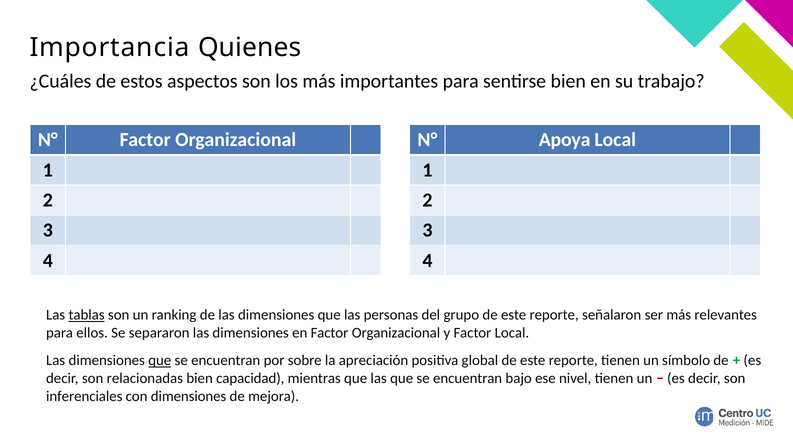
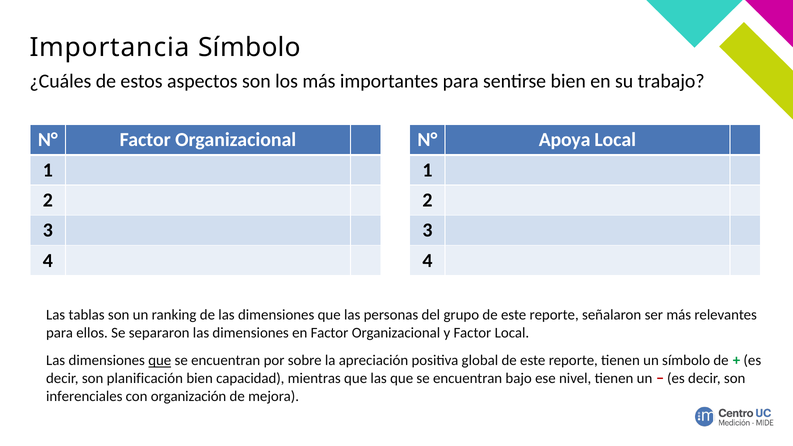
Importancia Quienes: Quienes -> Símbolo
tablas underline: present -> none
relacionadas: relacionadas -> planificación
con dimensiones: dimensiones -> organización
